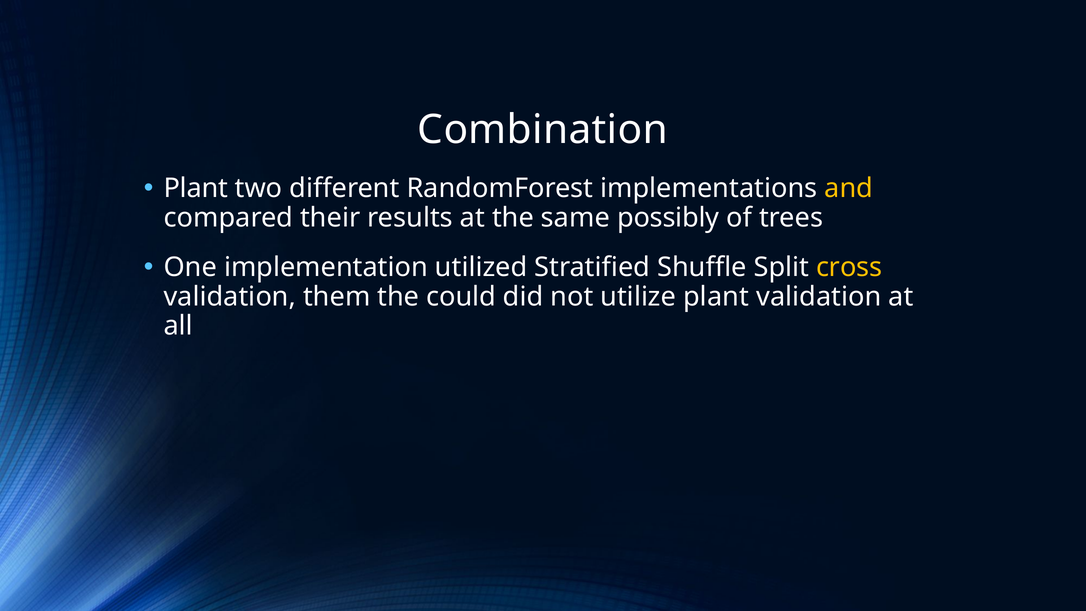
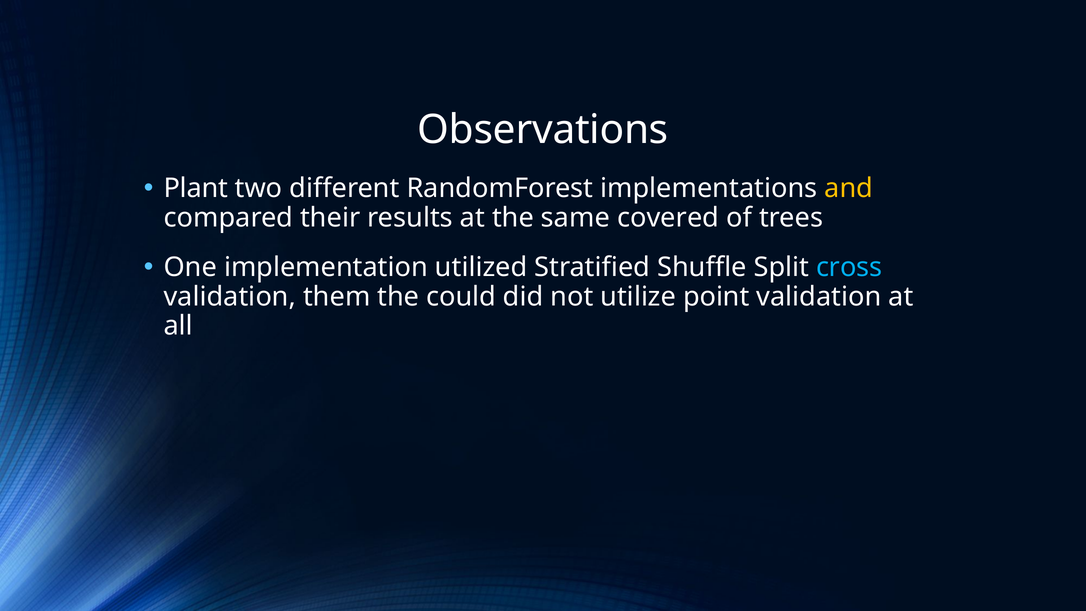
Combination: Combination -> Observations
possibly: possibly -> covered
cross colour: yellow -> light blue
utilize plant: plant -> point
